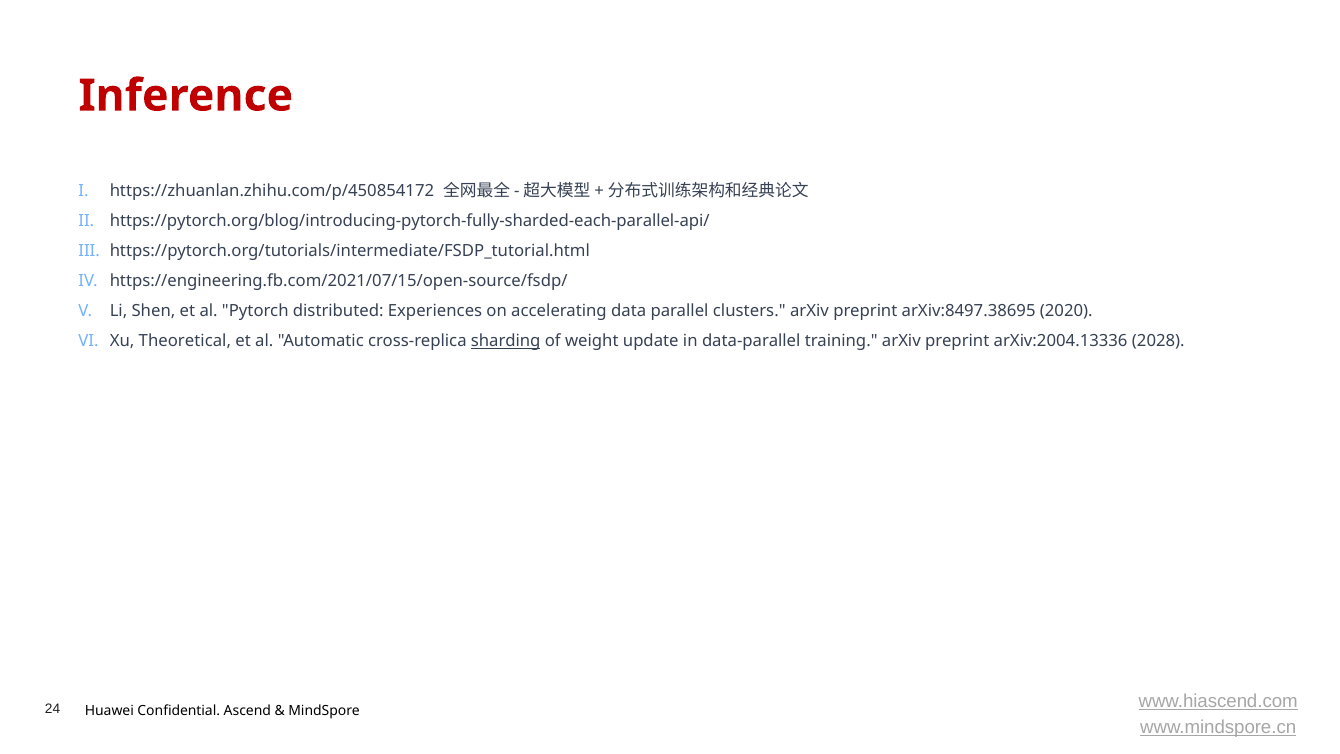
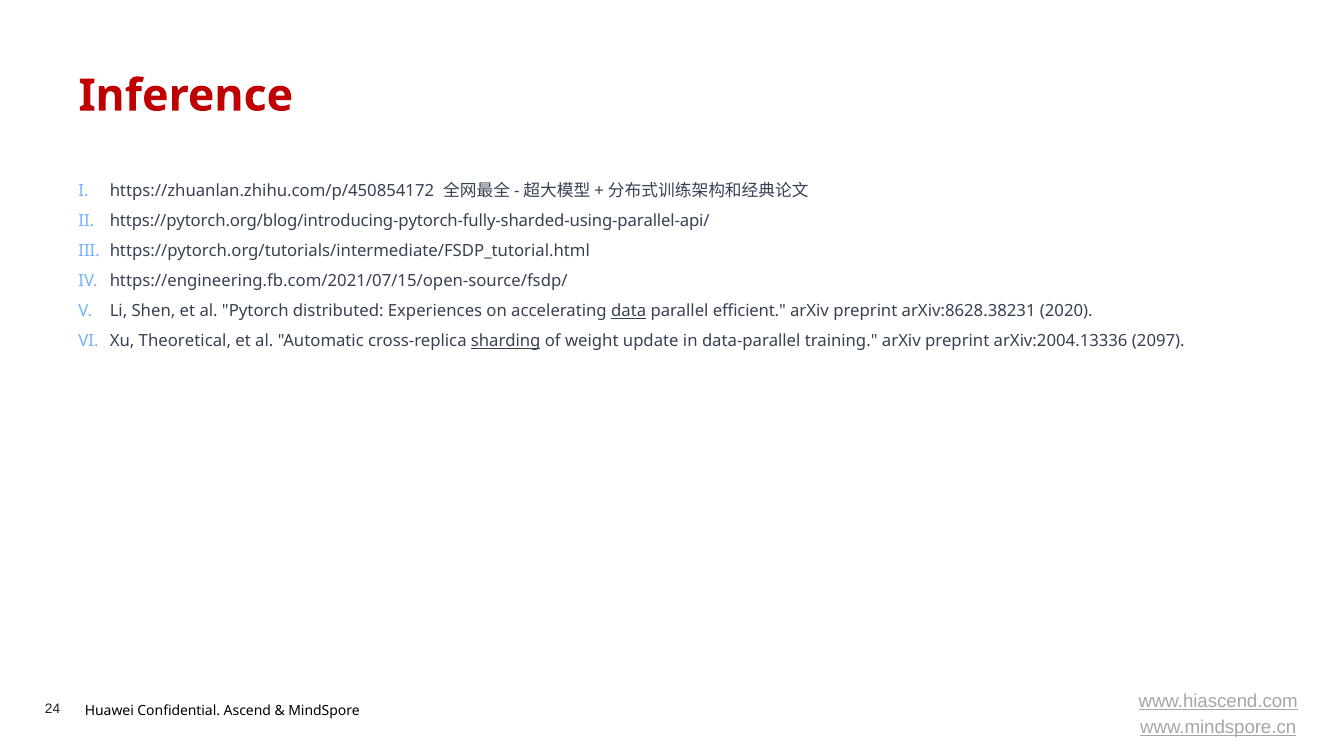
https://pytorch.org/blog/introducing-pytorch-fully-sharded-each-parallel-api/: https://pytorch.org/blog/introducing-pytorch-fully-sharded-each-parallel-api/ -> https://pytorch.org/blog/introducing-pytorch-fully-sharded-using-parallel-api/
data underline: none -> present
clusters: clusters -> efficient
arXiv:8497.38695: arXiv:8497.38695 -> arXiv:8628.38231
2028: 2028 -> 2097
